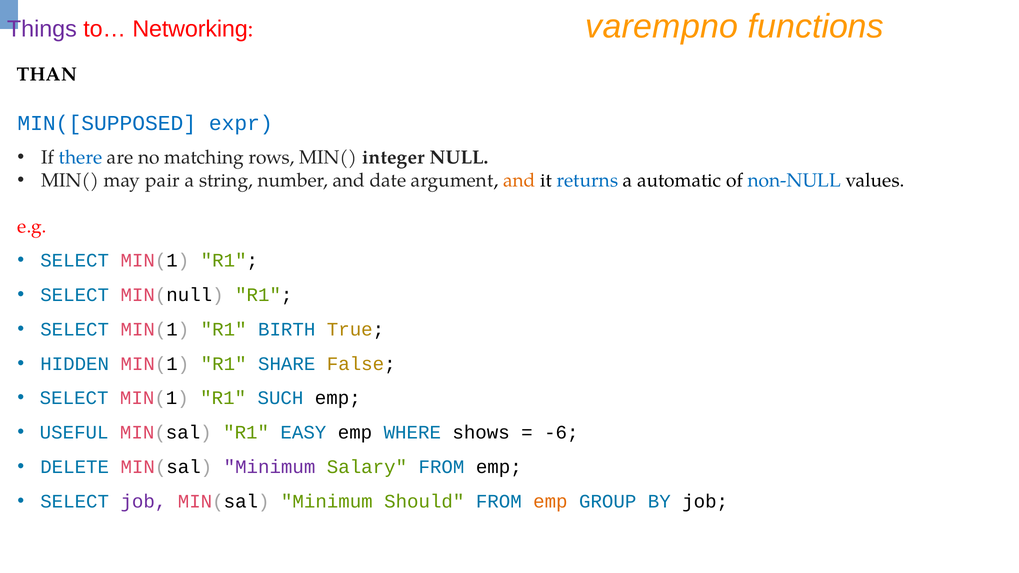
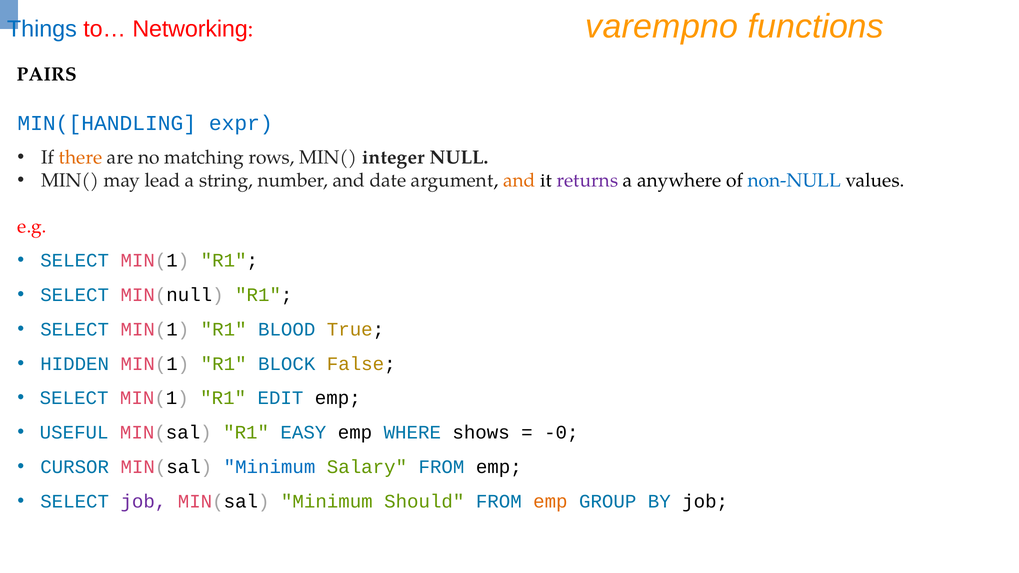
Things colour: purple -> blue
THAN: THAN -> PAIRS
MIN([SUPPOSED: MIN([SUPPOSED -> MIN([HANDLING
there colour: blue -> orange
pair: pair -> lead
returns colour: blue -> purple
automatic: automatic -> anywhere
BIRTH: BIRTH -> BLOOD
SHARE: SHARE -> BLOCK
SUCH: SUCH -> EDIT
-6: -6 -> -0
DELETE: DELETE -> CURSOR
Minimum at (270, 467) colour: purple -> blue
